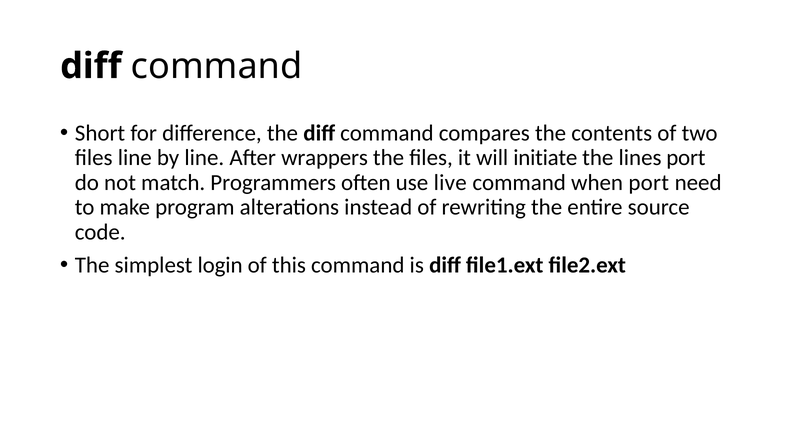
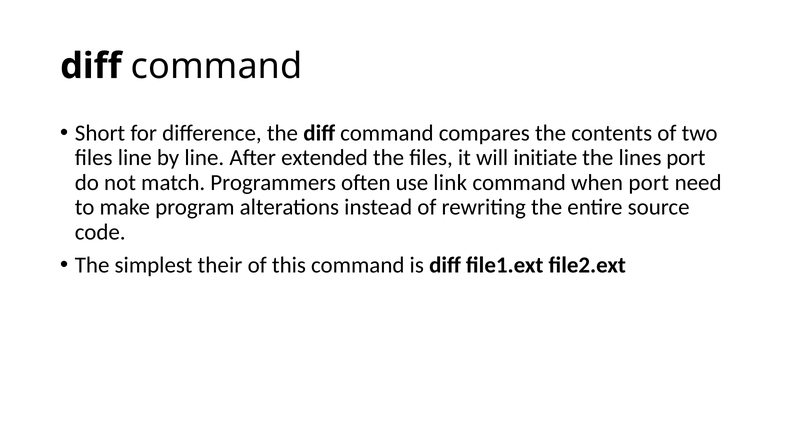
wrappers: wrappers -> extended
live: live -> link
login: login -> their
